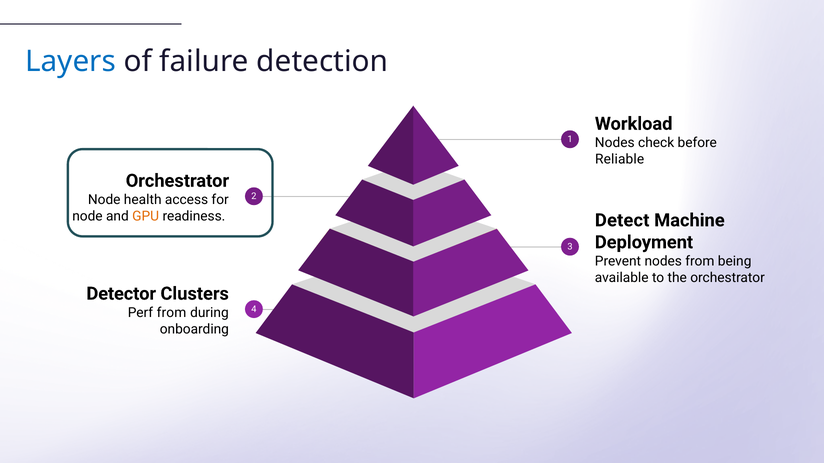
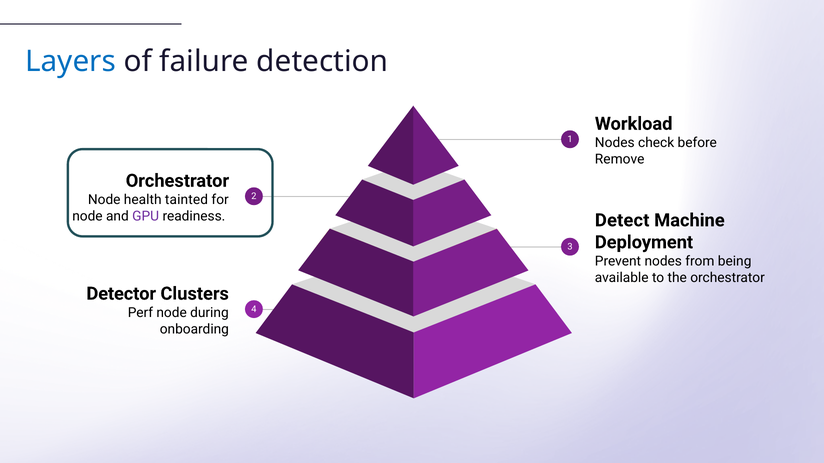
Reliable: Reliable -> Remove
access: access -> tainted
GPU colour: orange -> purple
Perf from: from -> node
